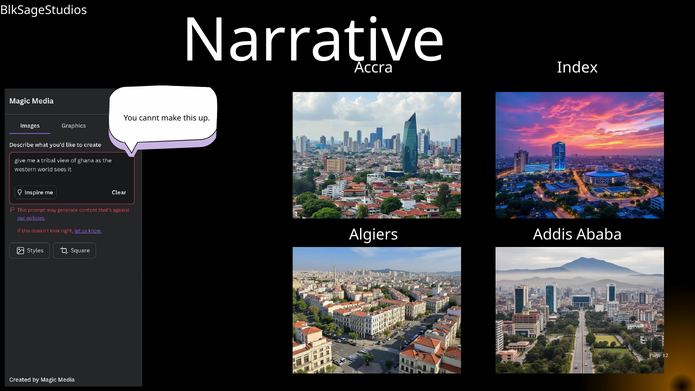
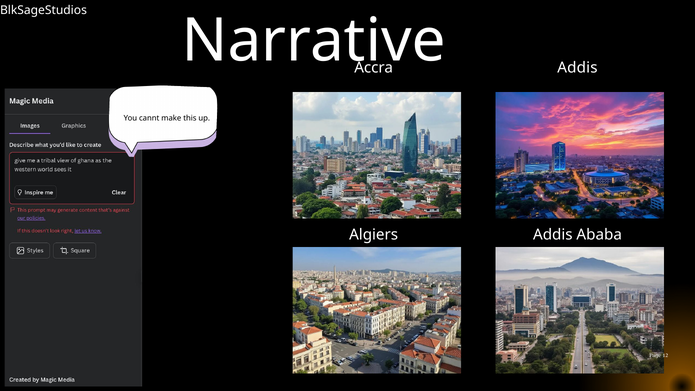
Index at (577, 68): Index -> Addis
